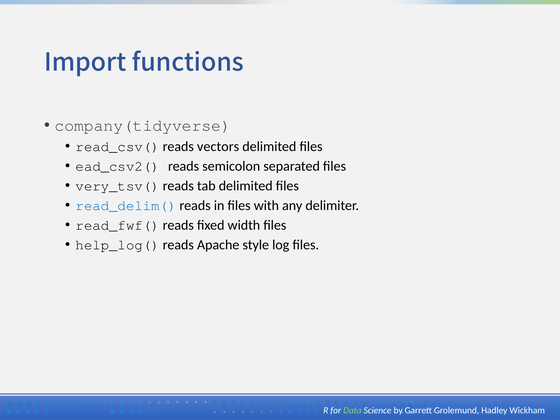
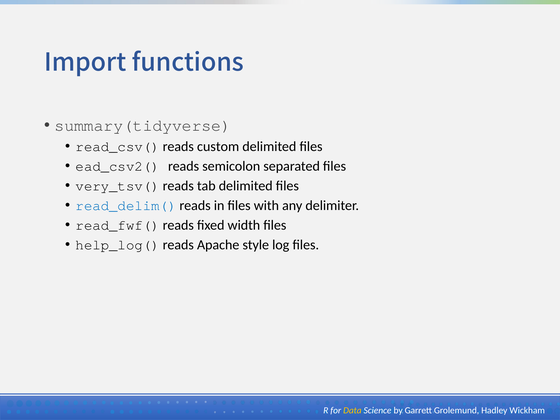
company(tidyverse: company(tidyverse -> summary(tidyverse
vectors: vectors -> custom
Data colour: light green -> yellow
